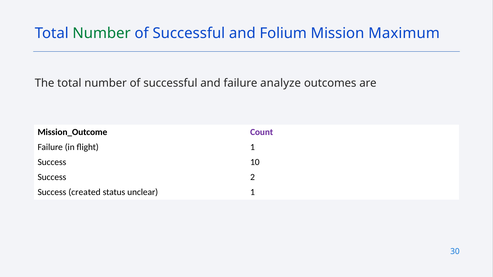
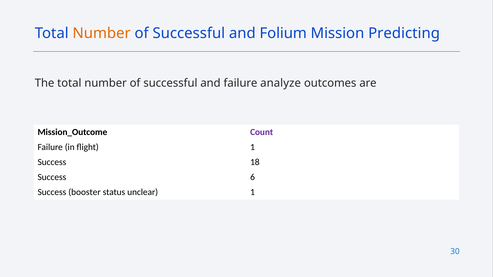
Number at (102, 33) colour: green -> orange
Maximum: Maximum -> Predicting
10: 10 -> 18
2: 2 -> 6
created: created -> booster
